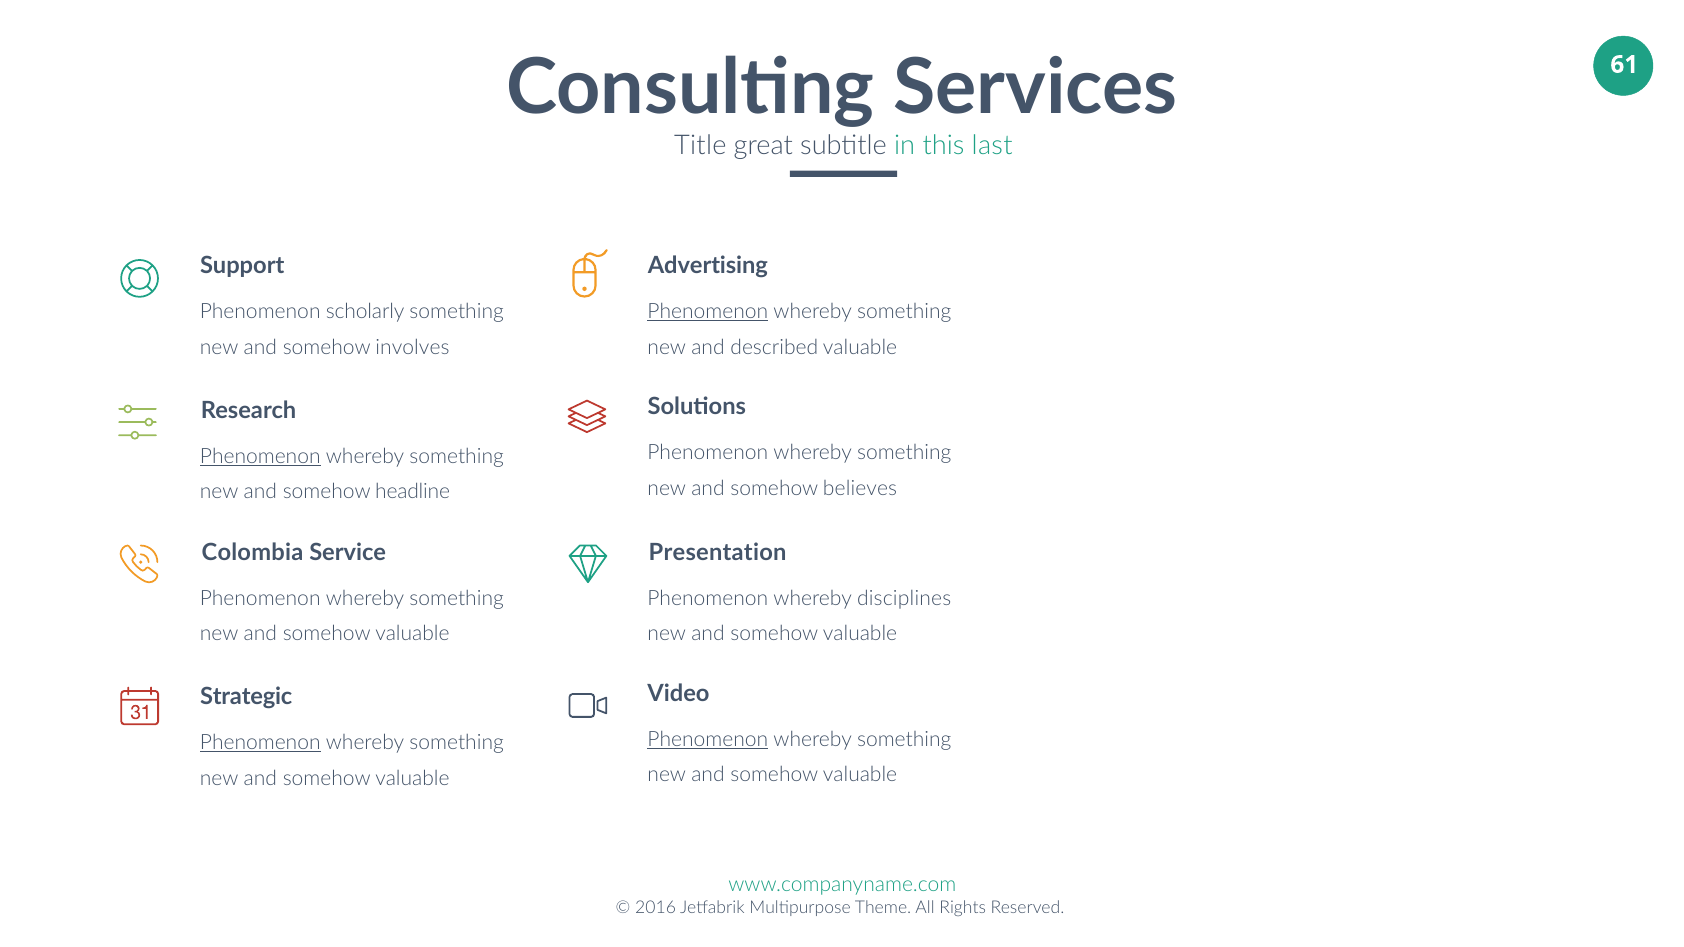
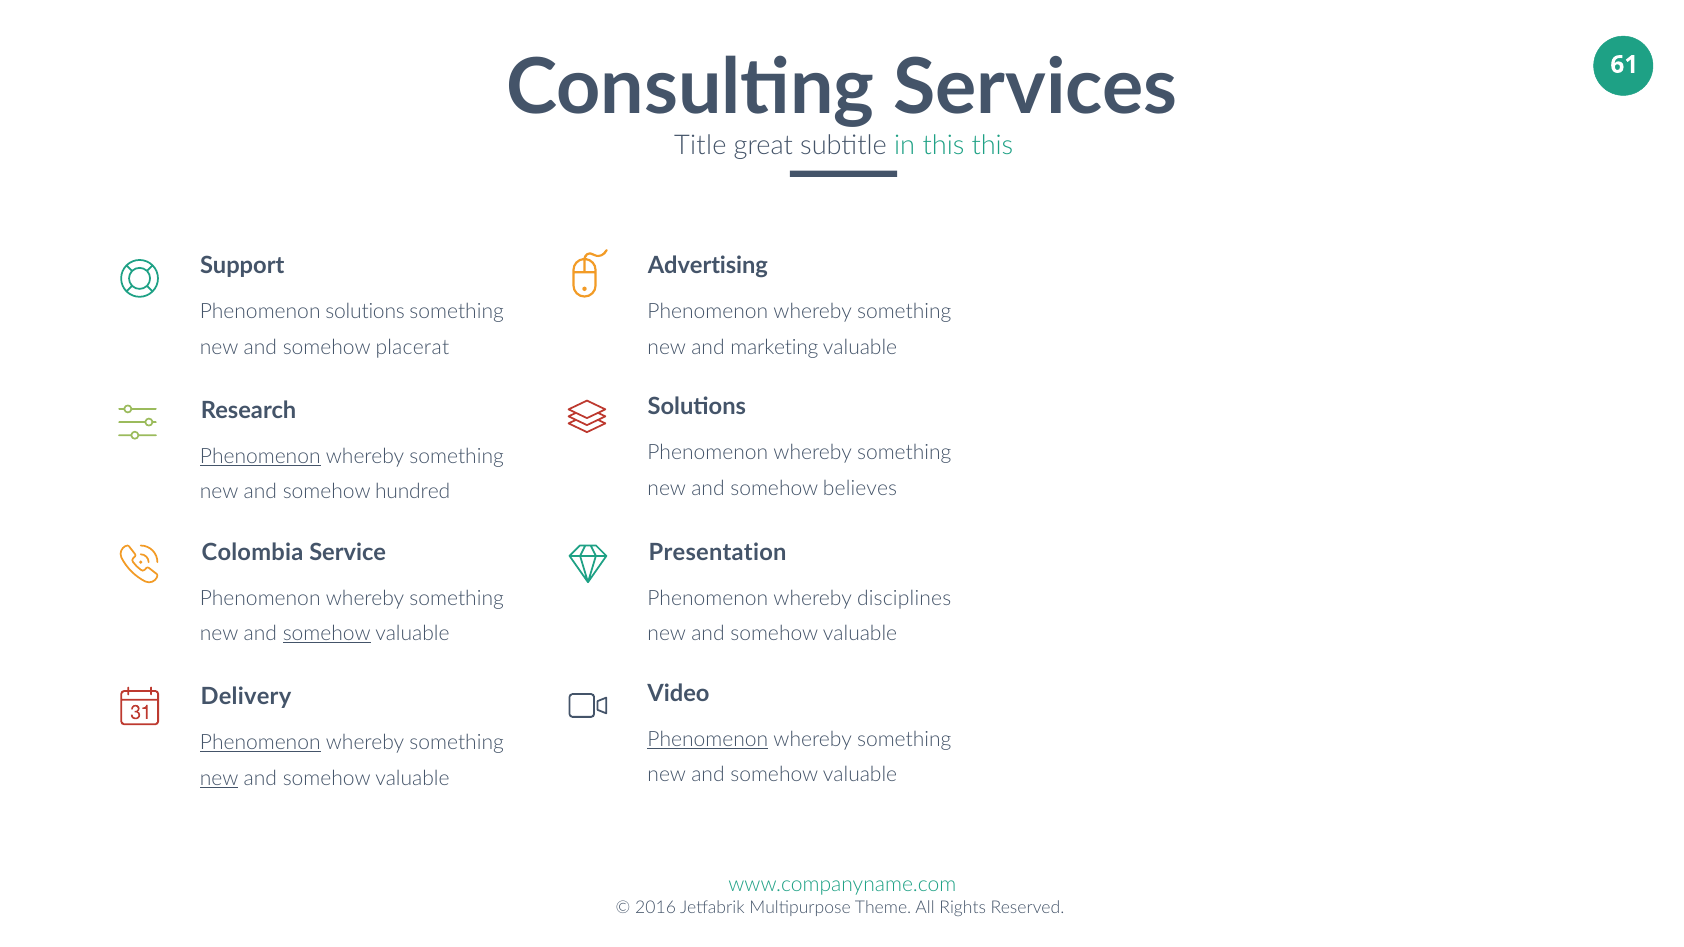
this last: last -> this
Phenomenon scholarly: scholarly -> solutions
Phenomenon at (708, 312) underline: present -> none
involves: involves -> placerat
described: described -> marketing
headline: headline -> hundred
somehow at (327, 634) underline: none -> present
Strategic: Strategic -> Delivery
new at (219, 779) underline: none -> present
